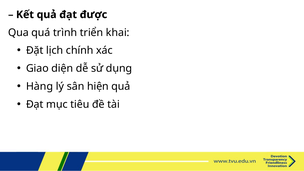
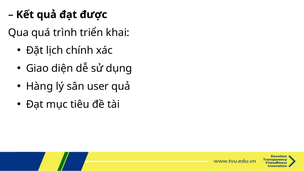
hiện: hiện -> user
